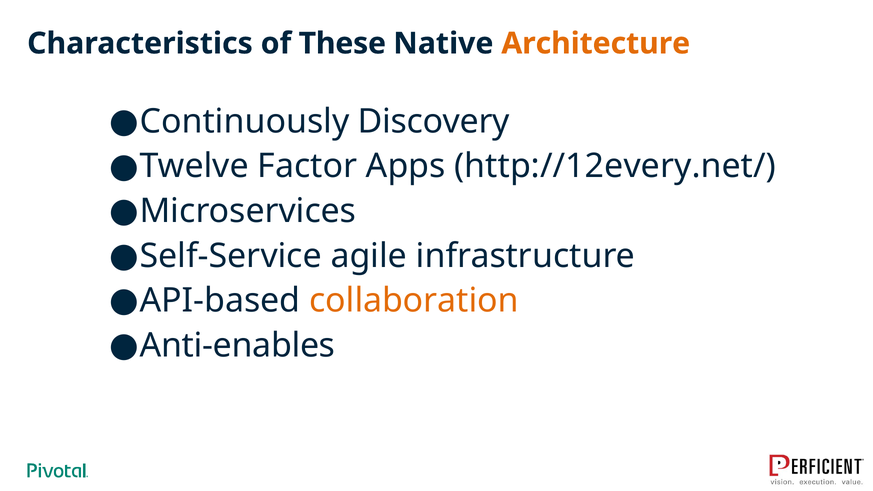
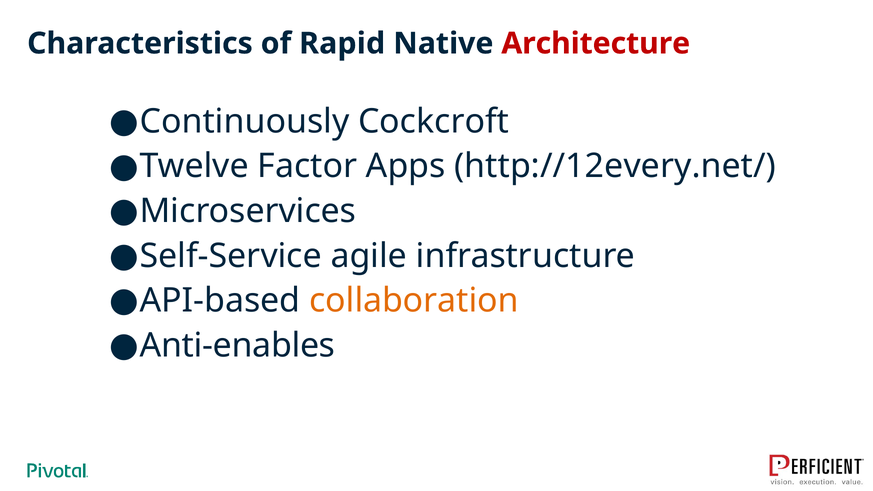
These: These -> Rapid
Architecture colour: orange -> red
Discovery: Discovery -> Cockcroft
